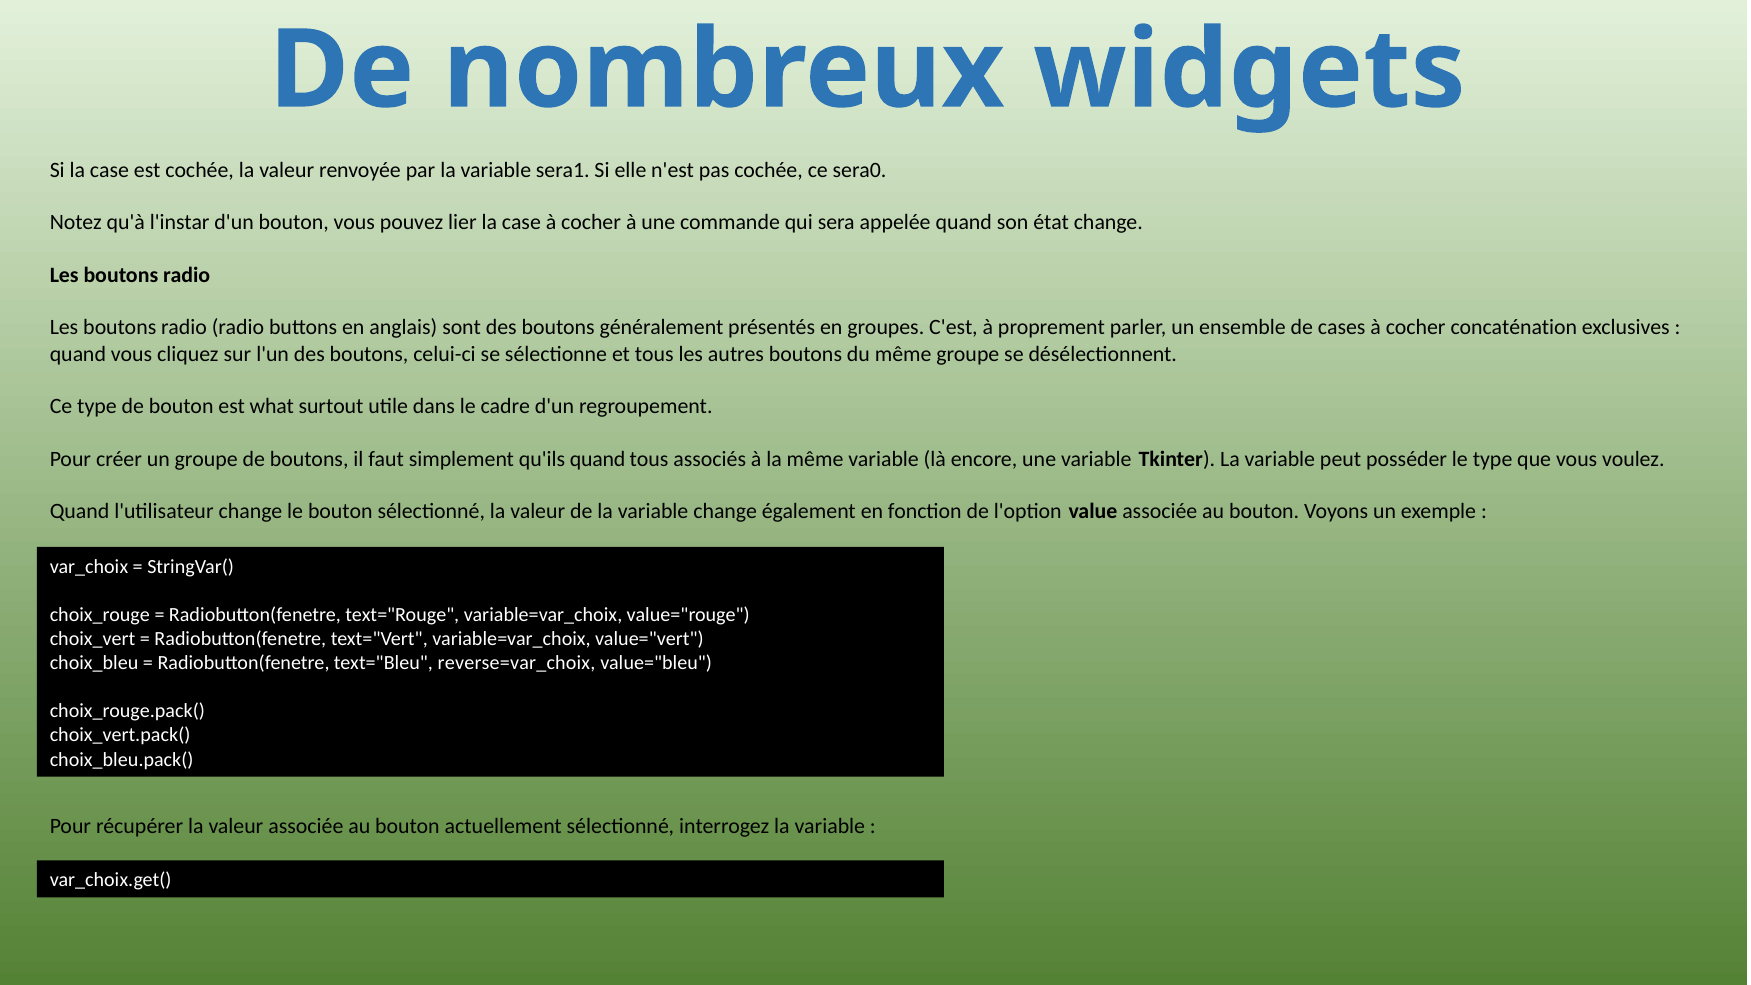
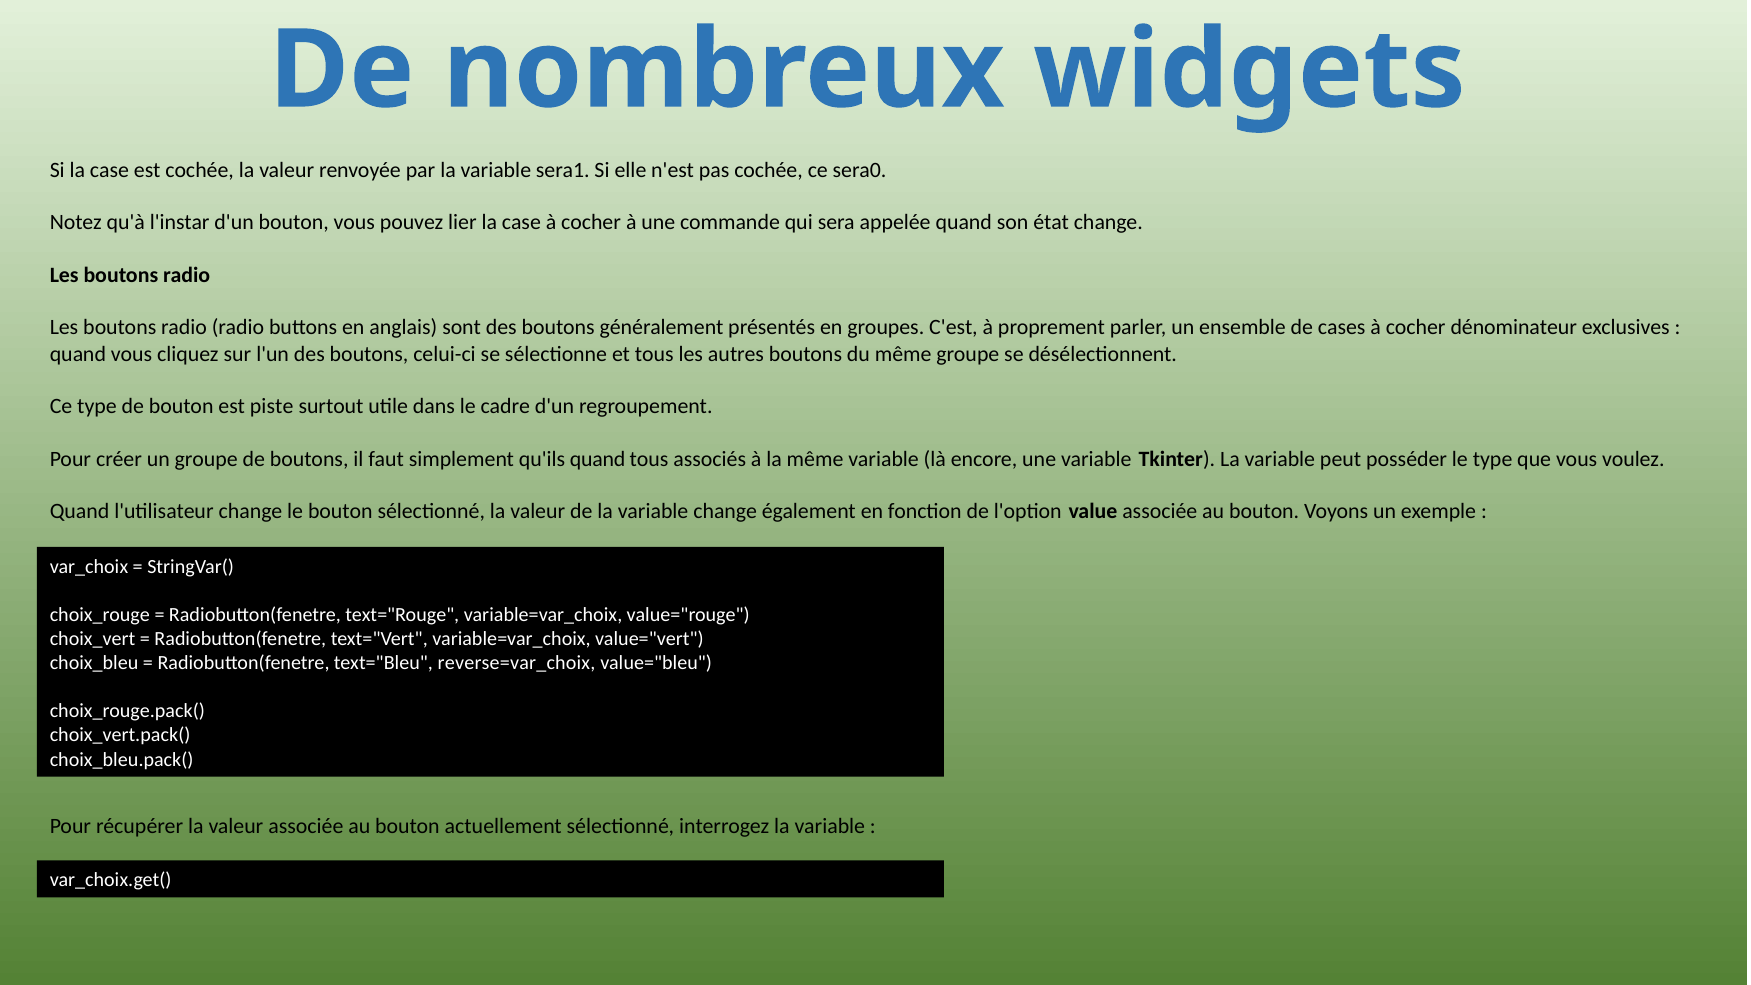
concaténation: concaténation -> dénominateur
what: what -> piste
